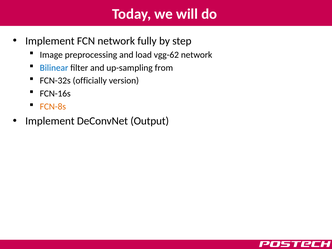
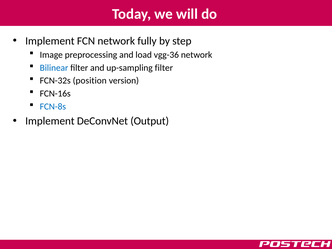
vgg-62: vgg-62 -> vgg-36
up-sampling from: from -> filter
officially: officially -> position
FCN-8s colour: orange -> blue
